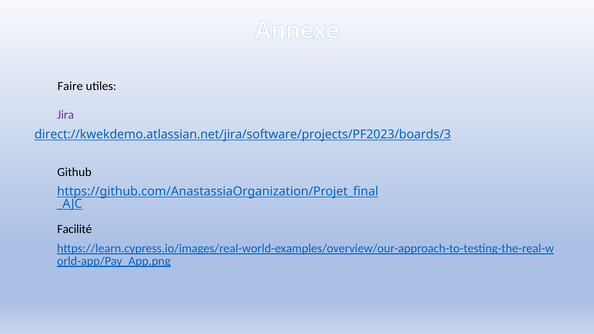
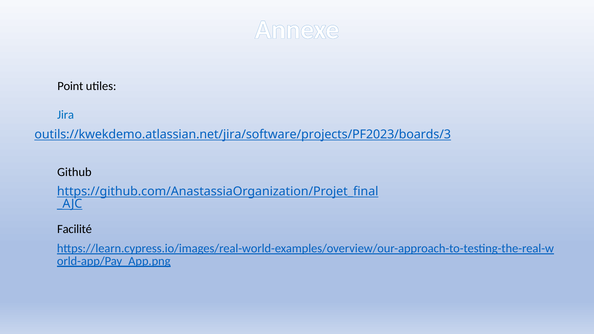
Faire: Faire -> Point
Jira colour: purple -> blue
direct://kwekdemo.atlassian.net/jira/software/projects/PF2023/boards/3: direct://kwekdemo.atlassian.net/jira/software/projects/PF2023/boards/3 -> outils://kwekdemo.atlassian.net/jira/software/projects/PF2023/boards/3
